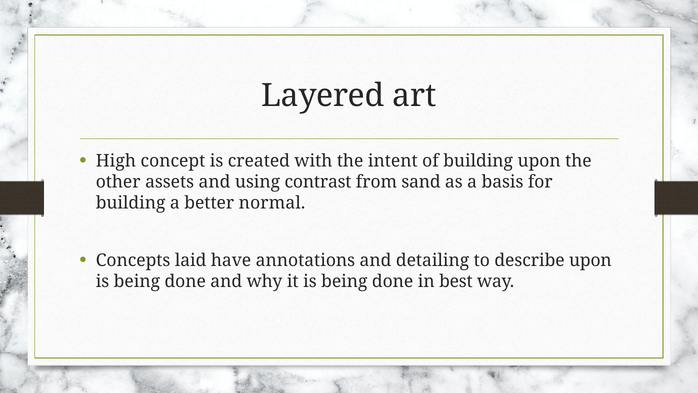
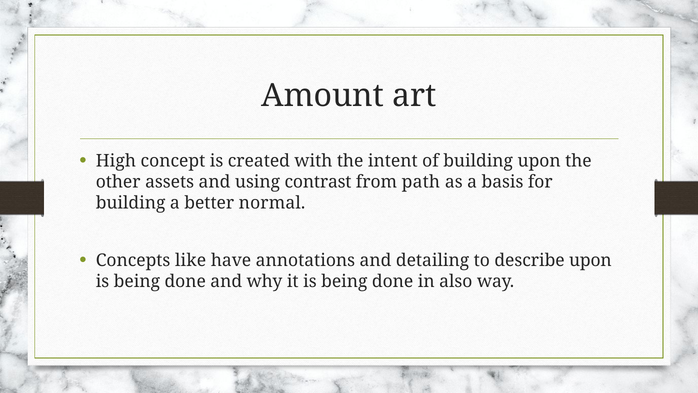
Layered: Layered -> Amount
sand: sand -> path
laid: laid -> like
best: best -> also
